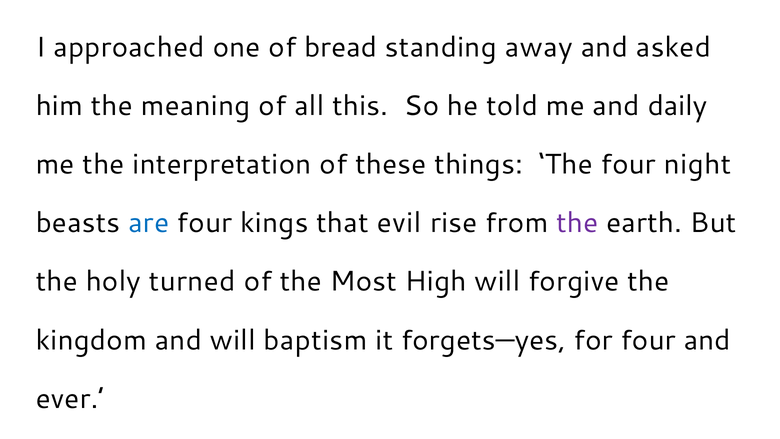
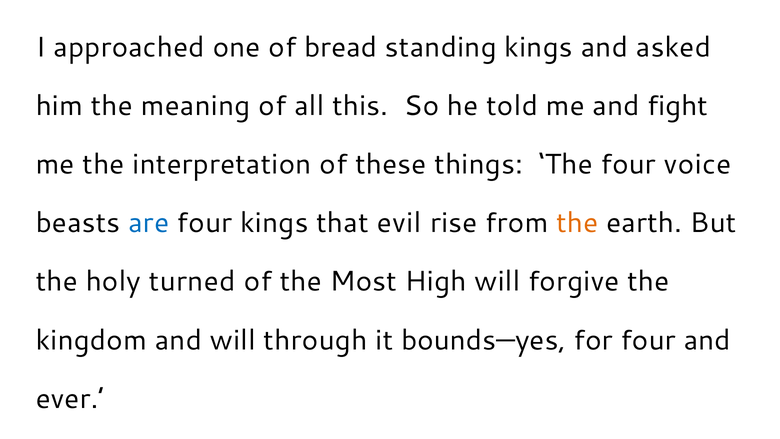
standing away: away -> kings
daily: daily -> fight
night: night -> voice
the at (577, 223) colour: purple -> orange
baptism: baptism -> through
forgets—yes: forgets—yes -> bounds—yes
